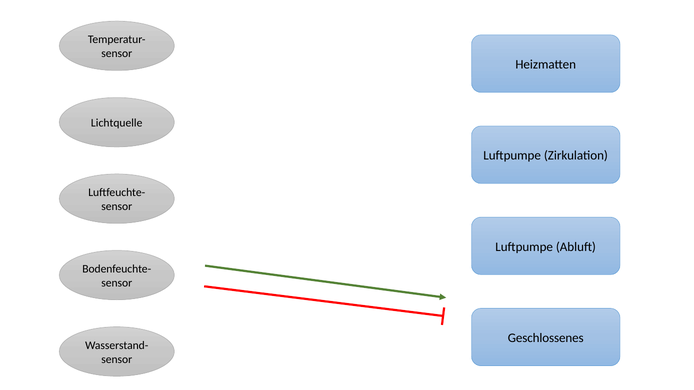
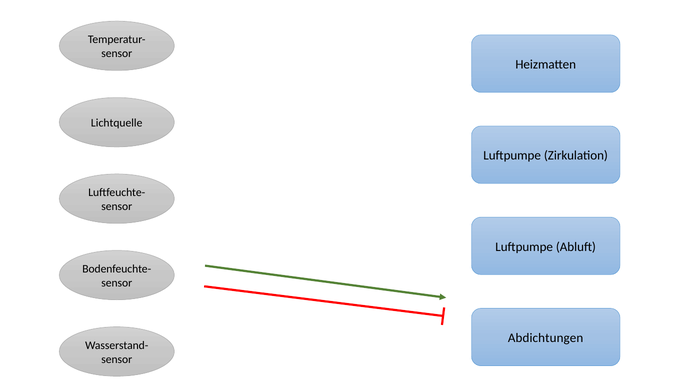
Geschlossenes: Geschlossenes -> Abdichtungen
